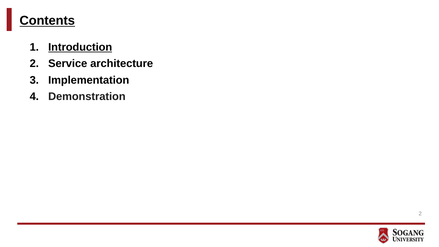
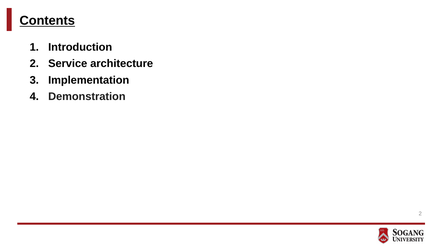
Introduction underline: present -> none
